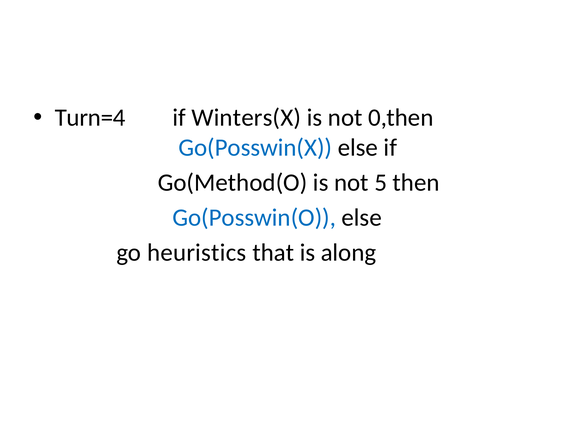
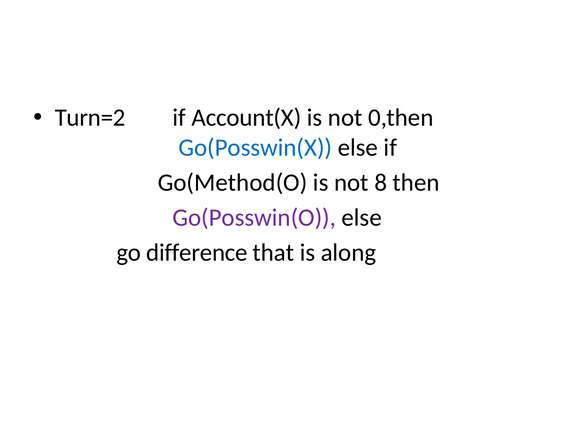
Turn=4: Turn=4 -> Turn=2
Winters(X: Winters(X -> Account(X
5: 5 -> 8
Go(Posswin(O colour: blue -> purple
heuristics: heuristics -> difference
